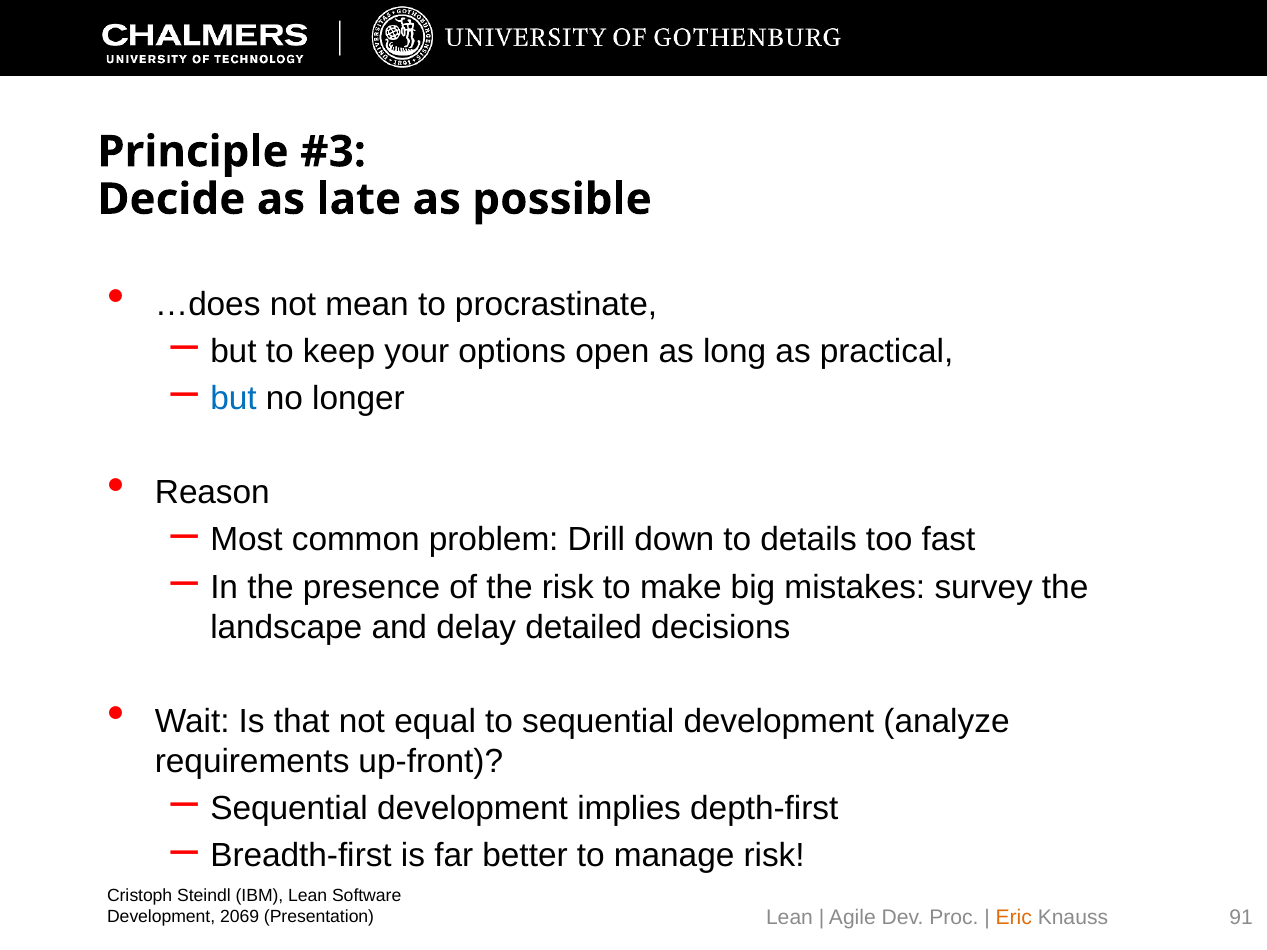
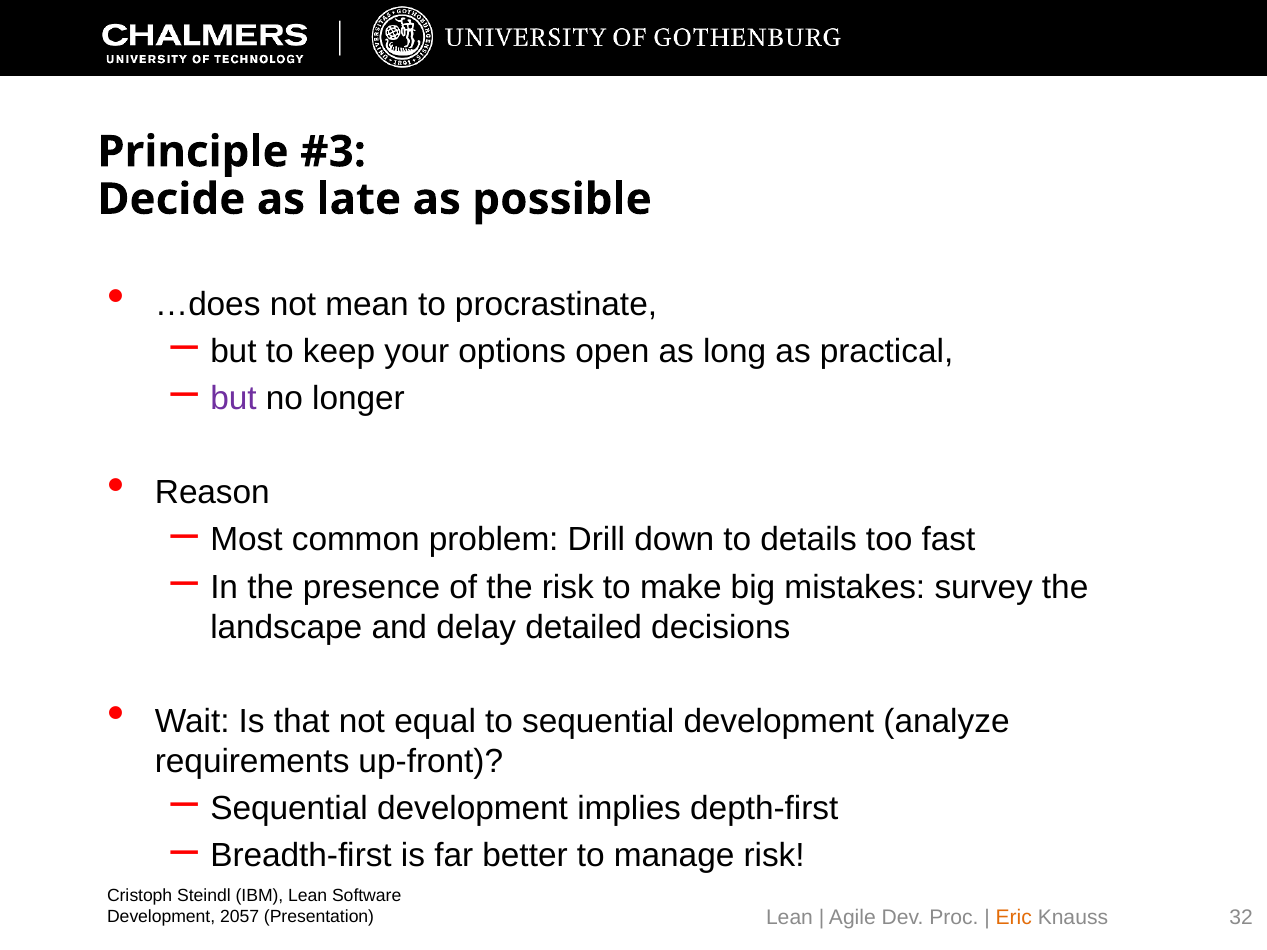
but at (233, 399) colour: blue -> purple
2069: 2069 -> 2057
91: 91 -> 32
